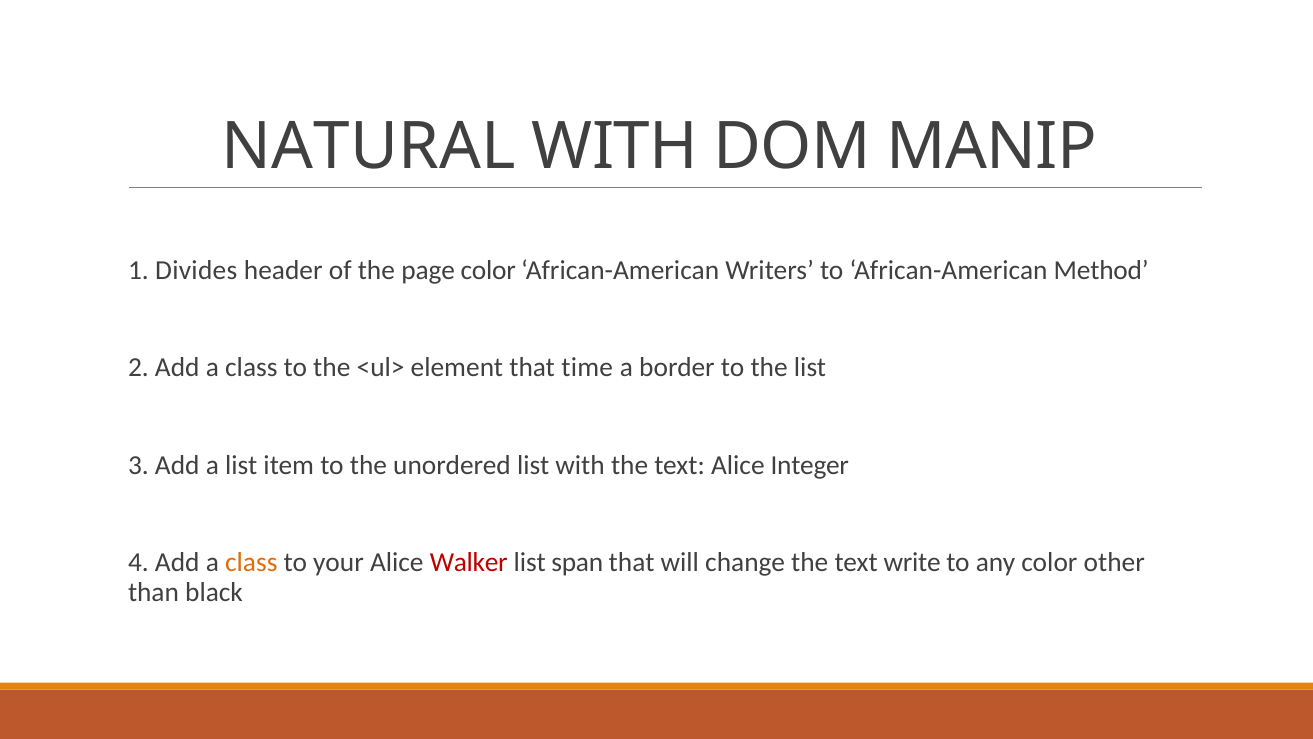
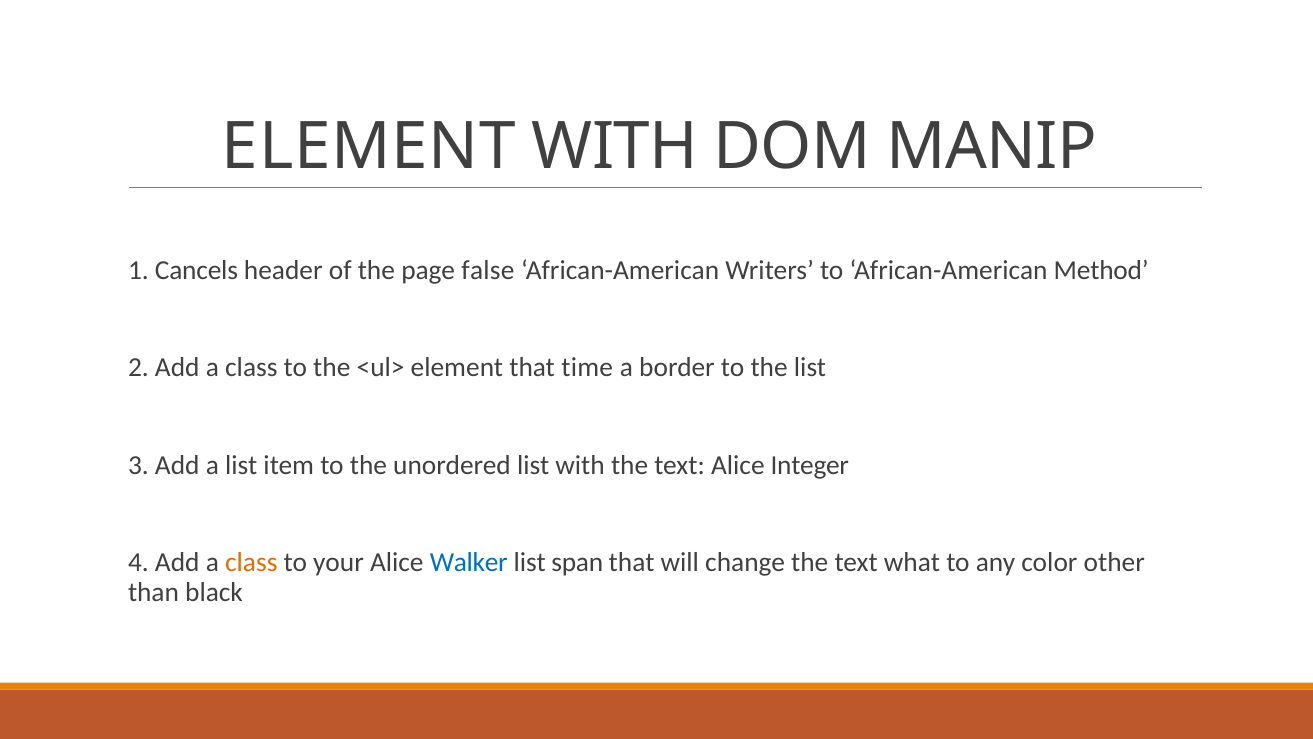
NATURAL at (369, 147): NATURAL -> ELEMENT
Divides: Divides -> Cancels
page color: color -> false
Walker colour: red -> blue
write: write -> what
